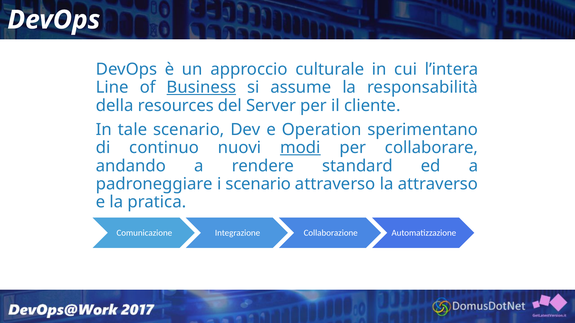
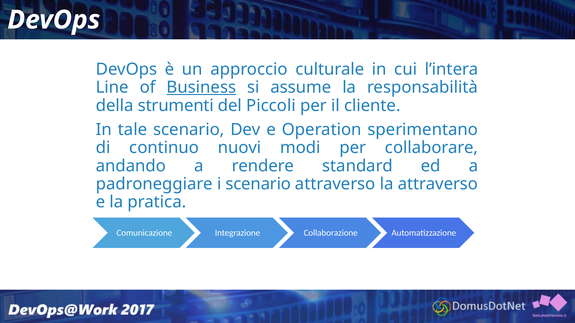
resources: resources -> strumenti
Server: Server -> Piccoli
modi underline: present -> none
